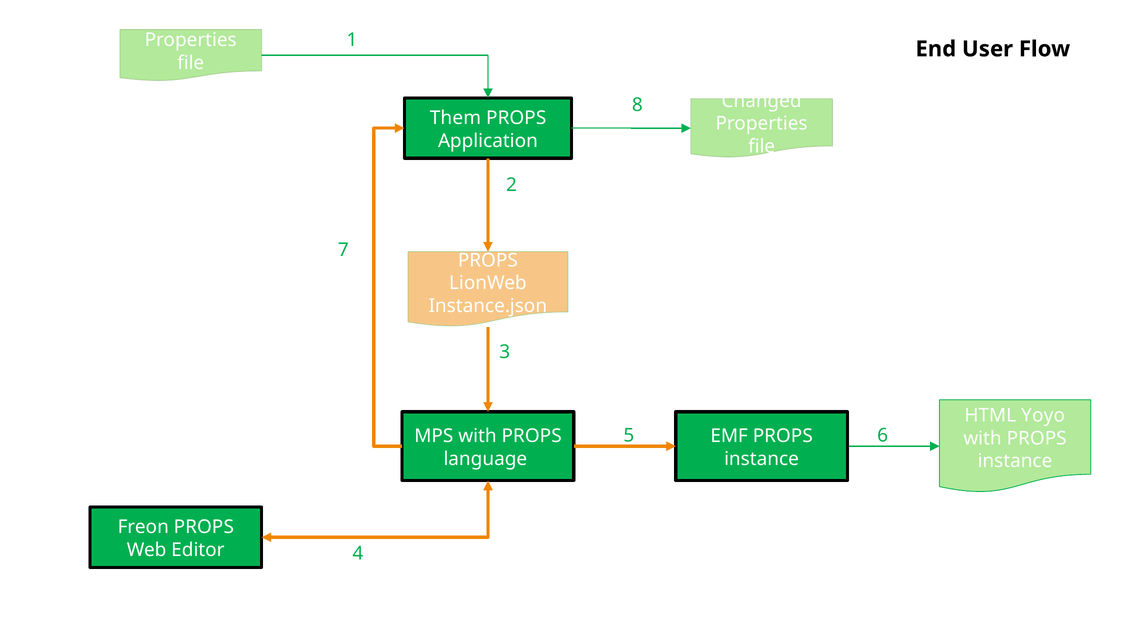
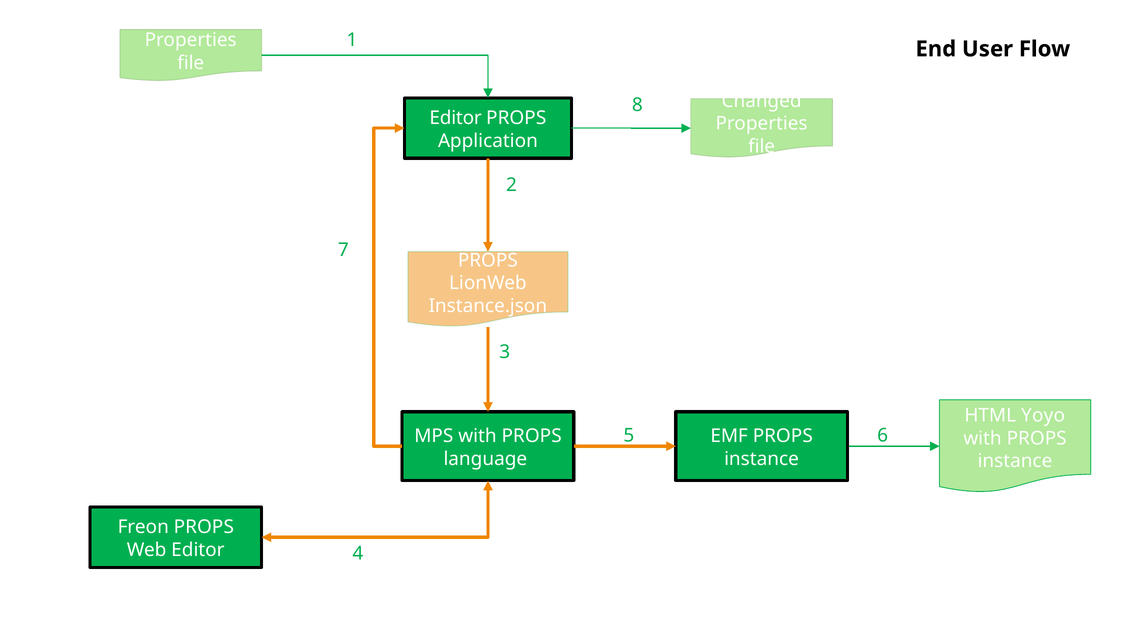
Them at (455, 118): Them -> Editor
